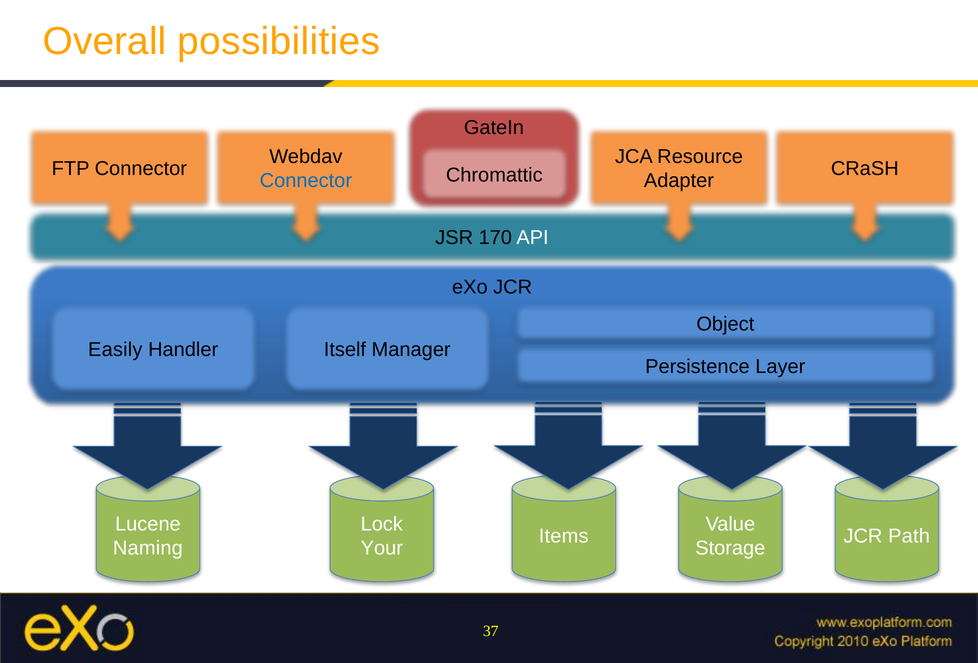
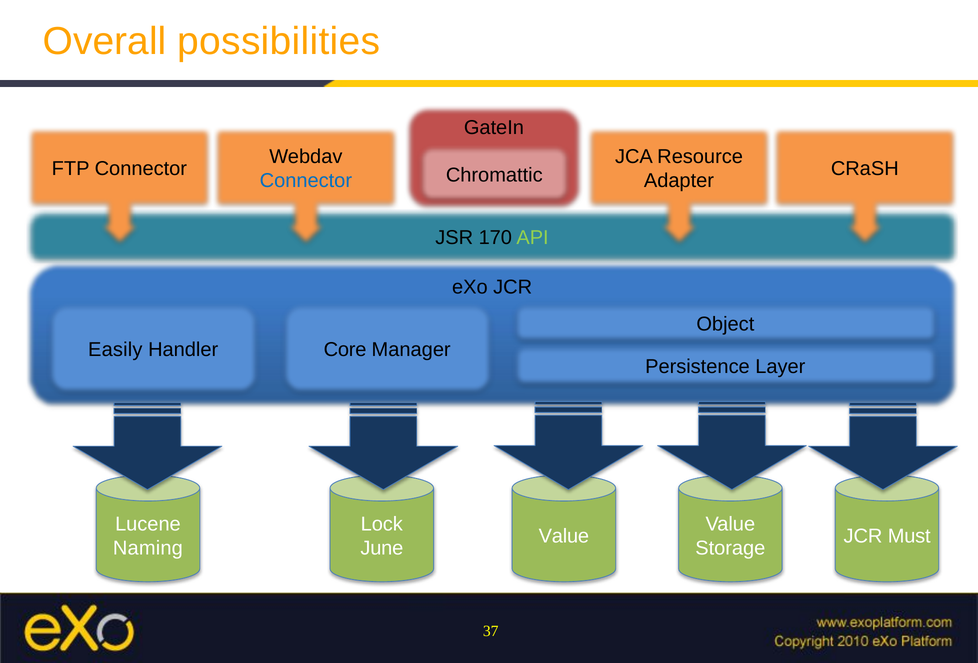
API colour: white -> light green
Itself: Itself -> Core
Items at (564, 536): Items -> Value
Path: Path -> Must
Your: Your -> June
